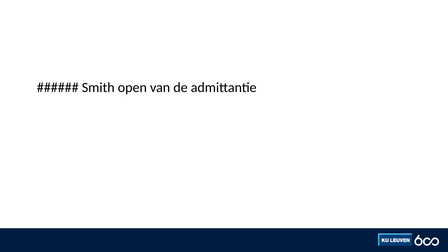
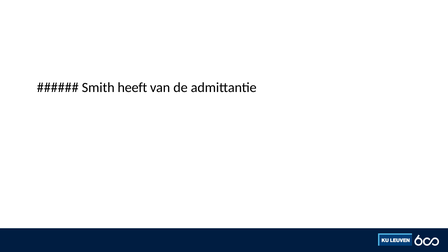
open: open -> heeft
